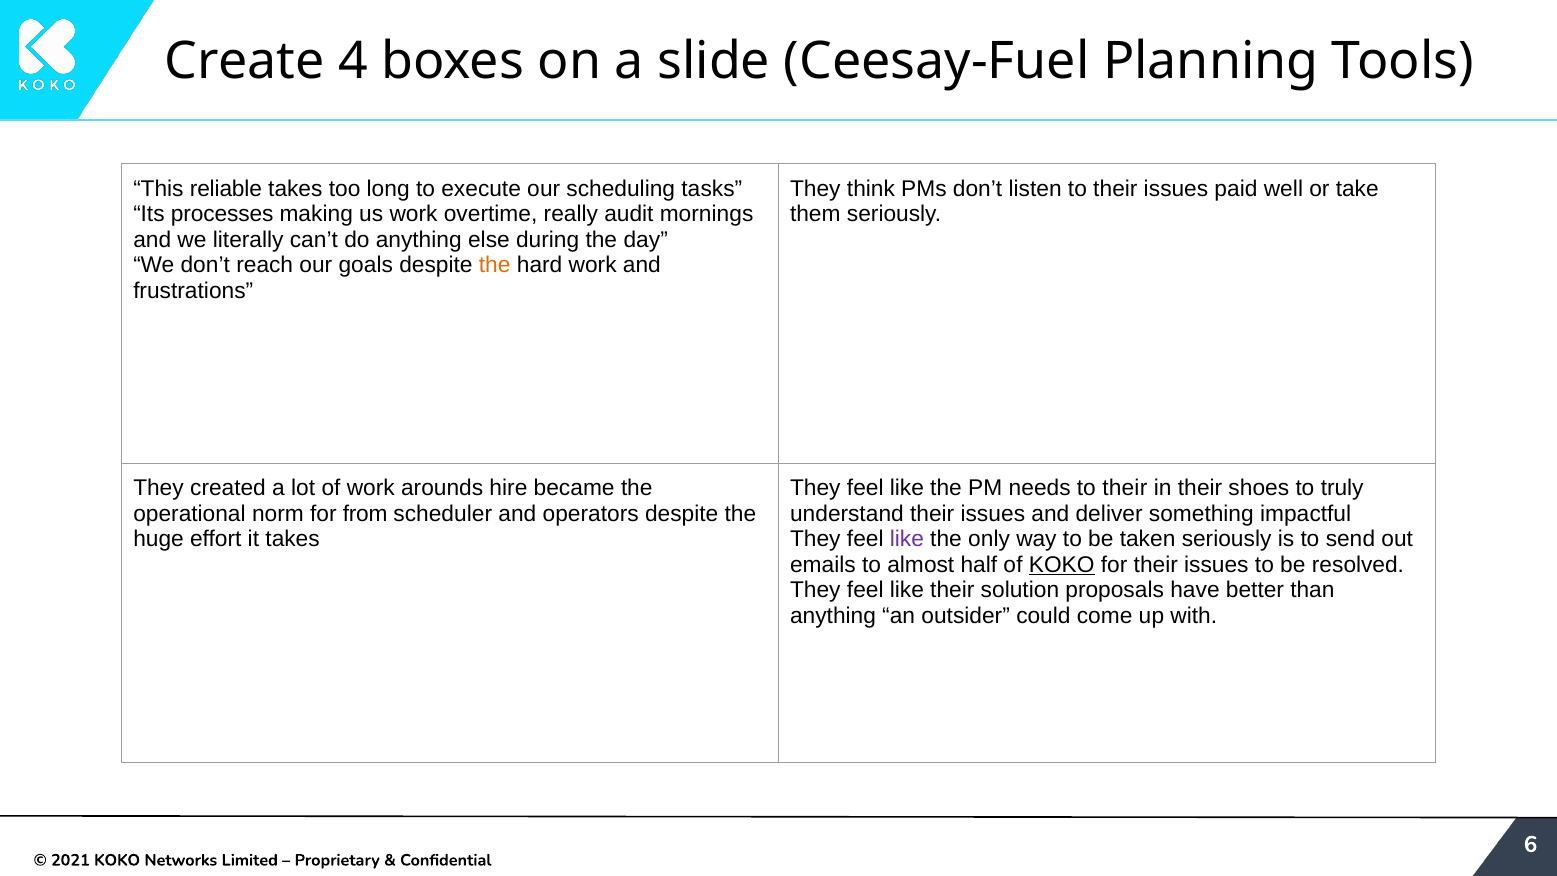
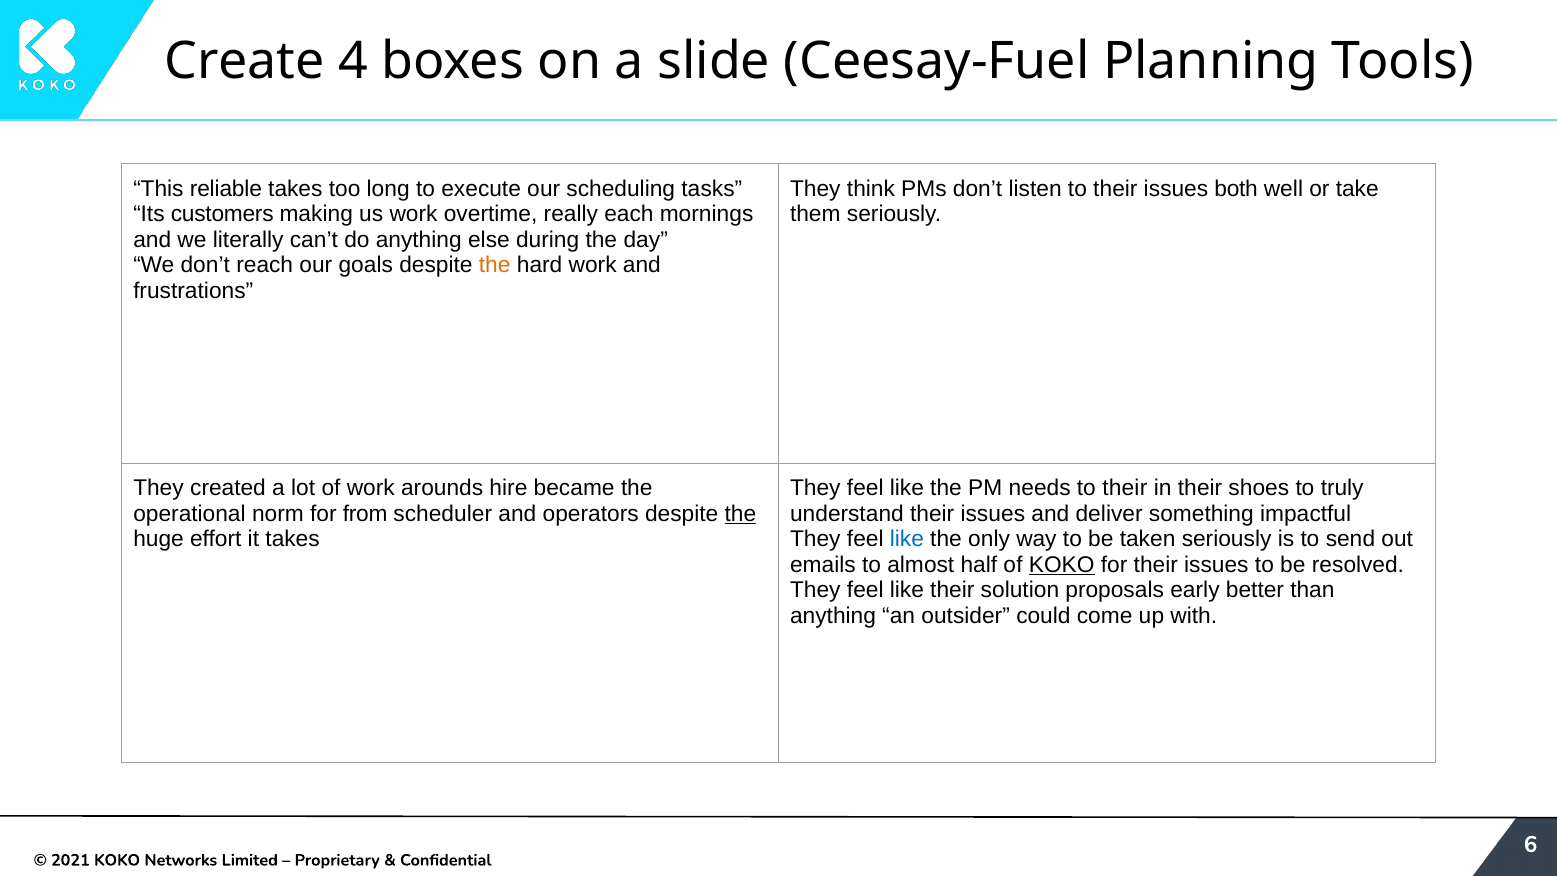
paid: paid -> both
processes: processes -> customers
audit: audit -> each
the at (740, 513) underline: none -> present
like at (907, 539) colour: purple -> blue
have: have -> early
